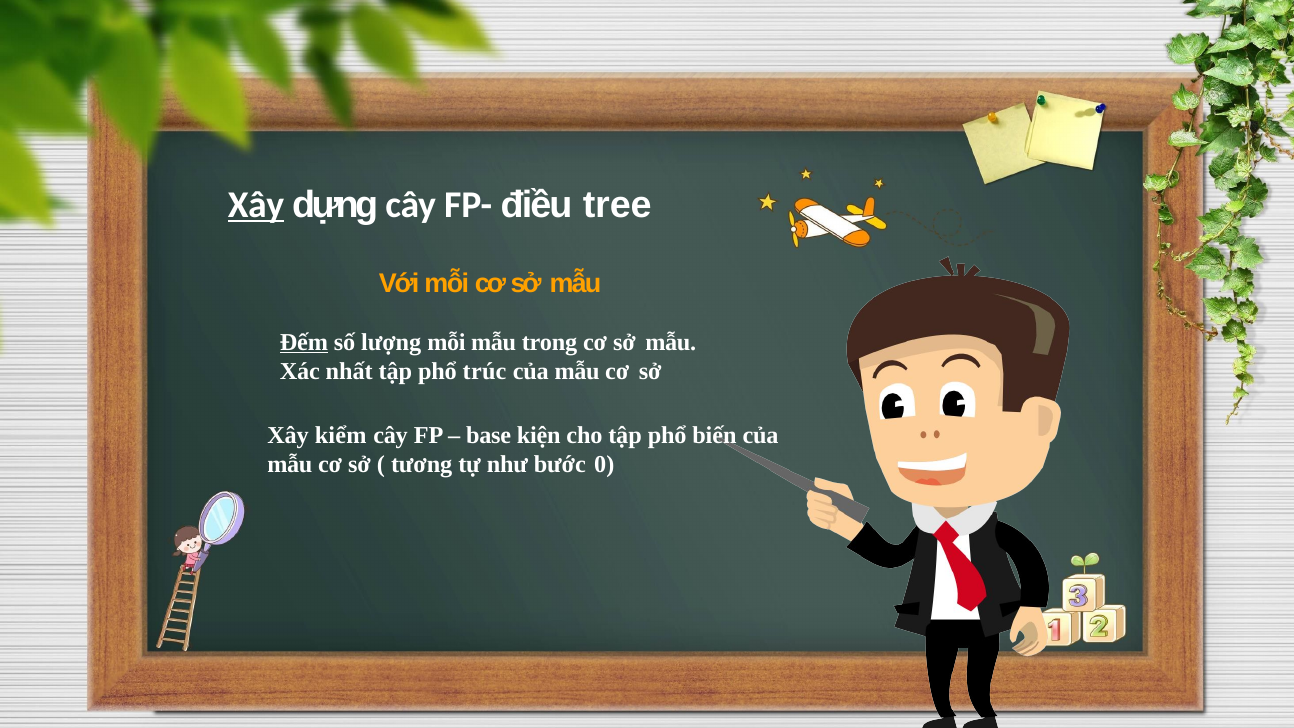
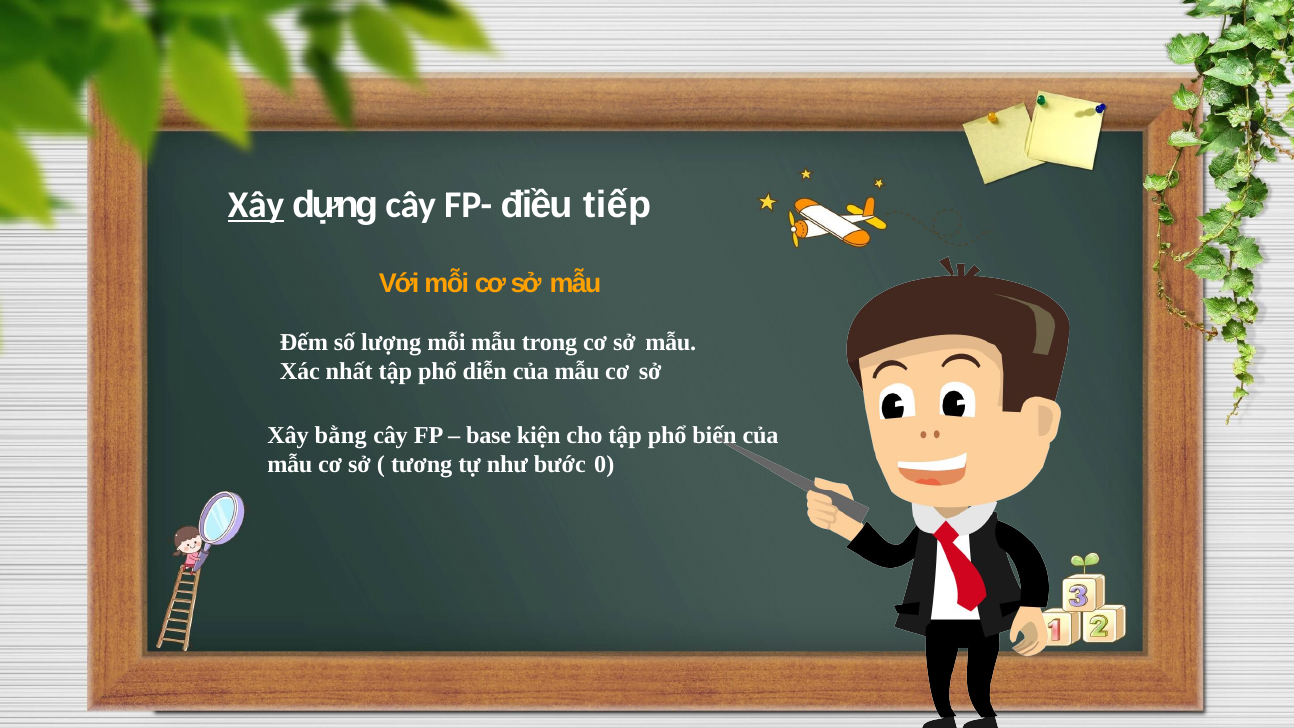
tree: tree -> tiếp
Đếm underline: present -> none
trúc: trúc -> diễn
kiểm: kiểm -> bằng
